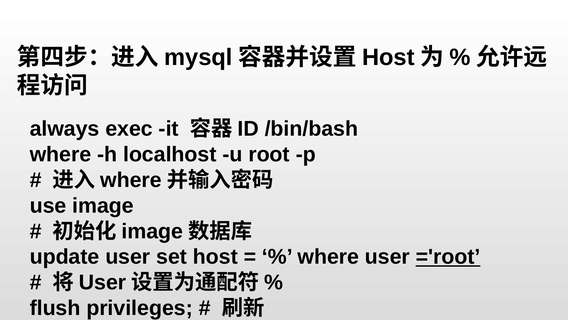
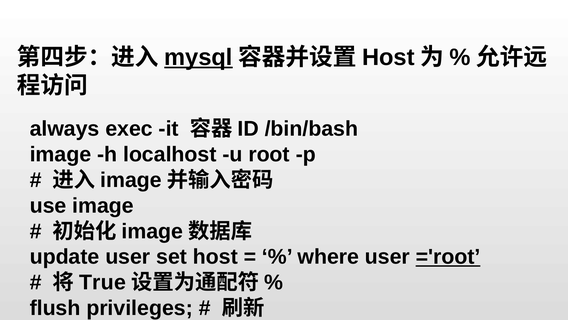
mysql underline: none -> present
where at (60, 154): where -> image
where at (131, 180): where -> image
User at (103, 282): User -> True
